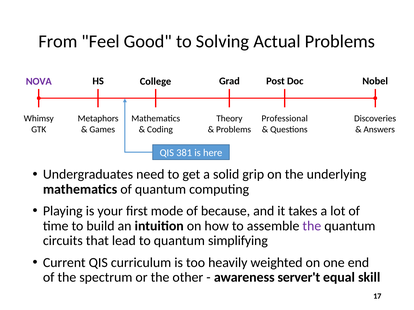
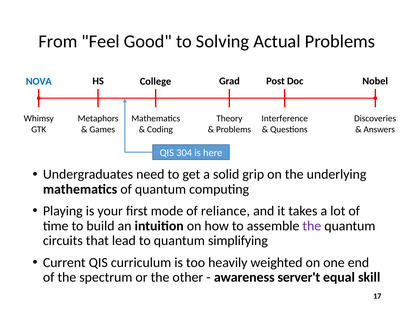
NOVA colour: purple -> blue
Professional: Professional -> Interference
381: 381 -> 304
because: because -> reliance
